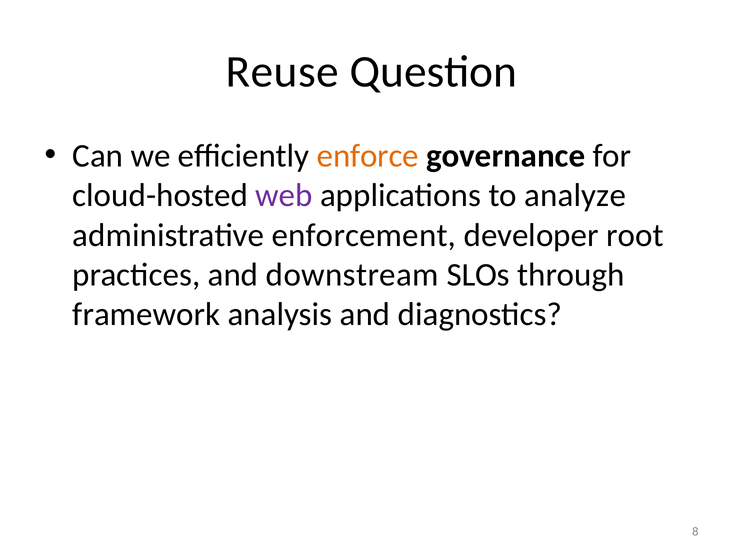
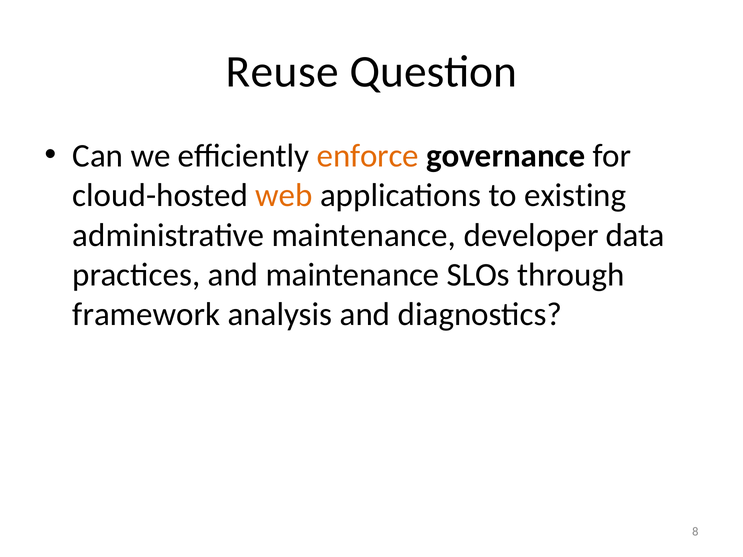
web colour: purple -> orange
analyze: analyze -> existing
administrative enforcement: enforcement -> maintenance
root: root -> data
and downstream: downstream -> maintenance
